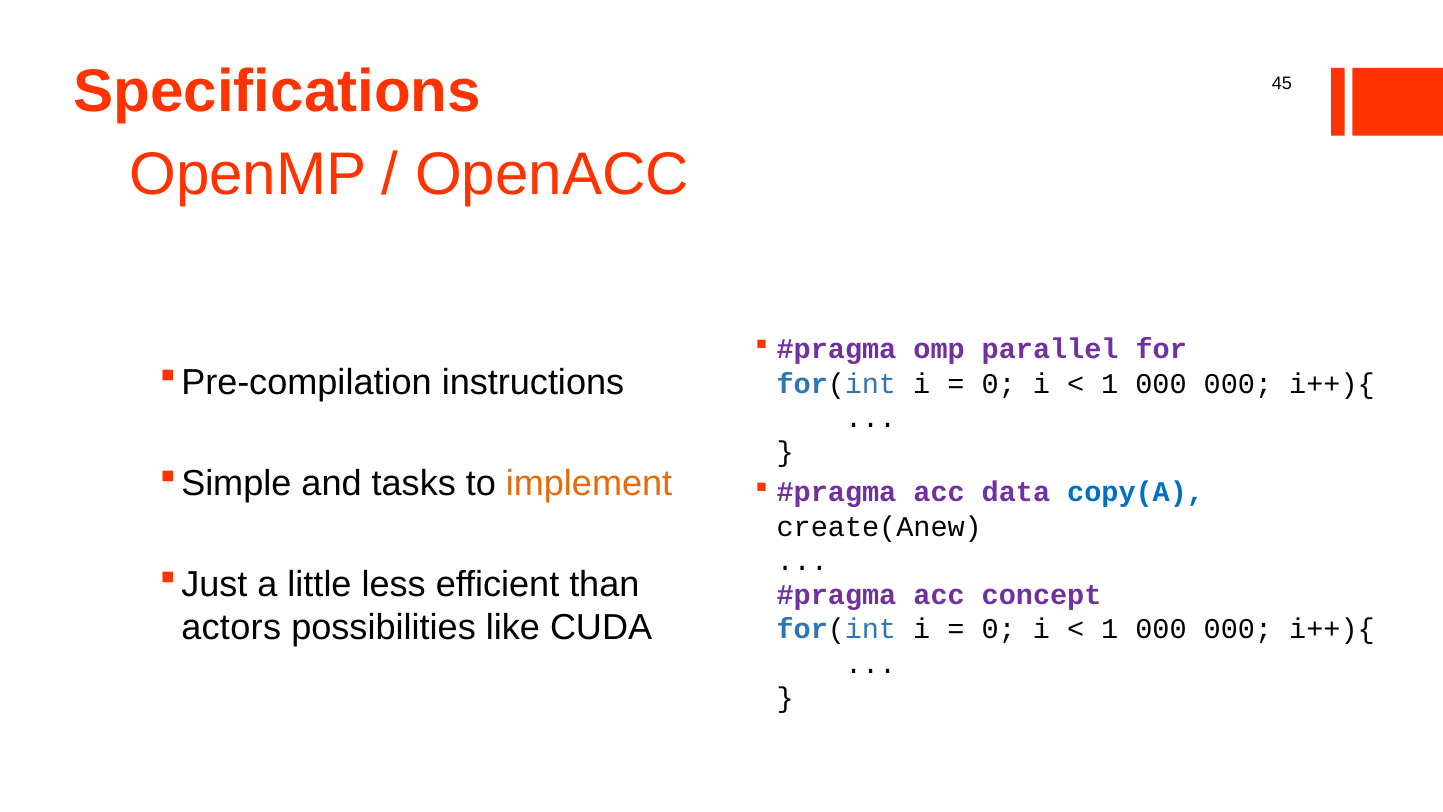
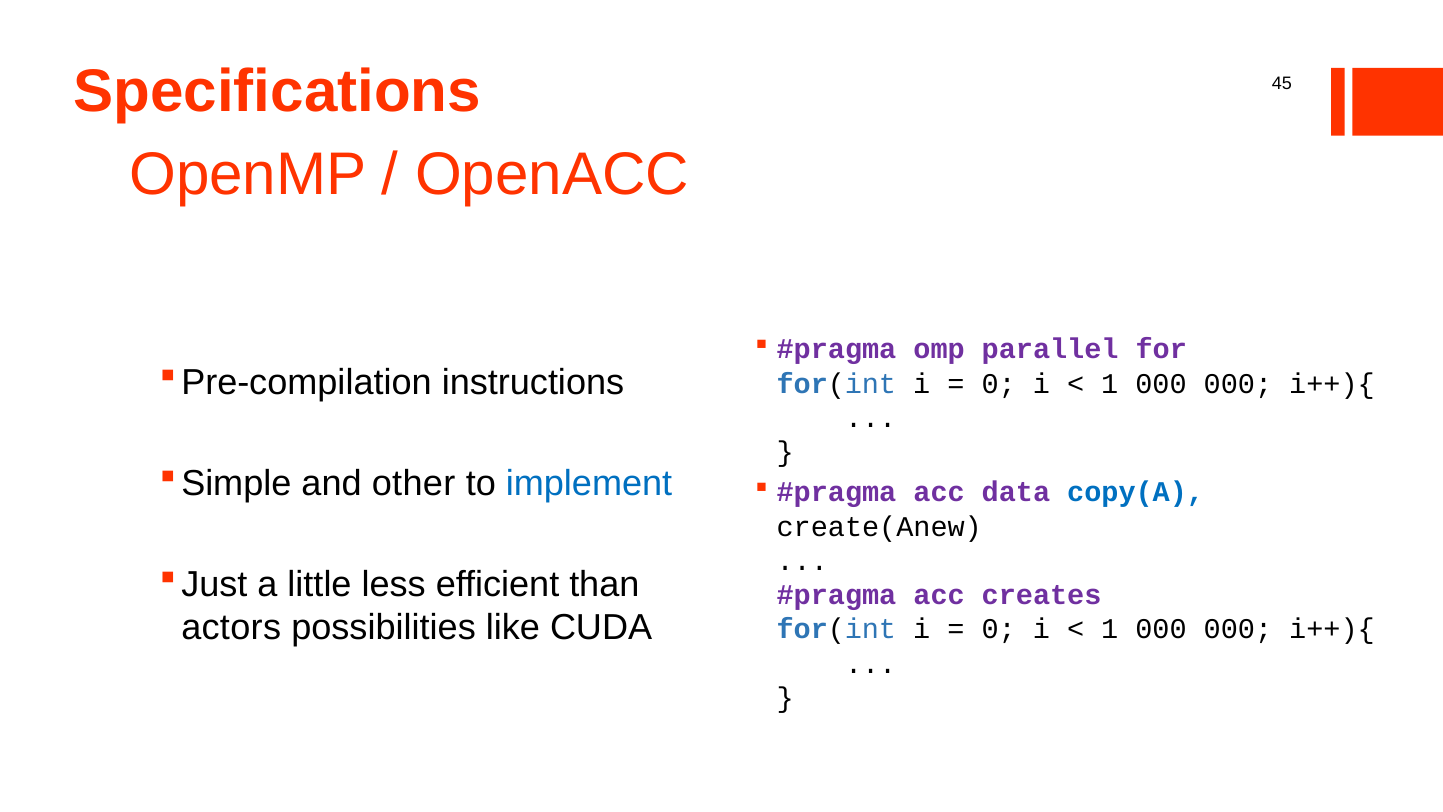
tasks: tasks -> other
implement colour: orange -> blue
concept: concept -> creates
